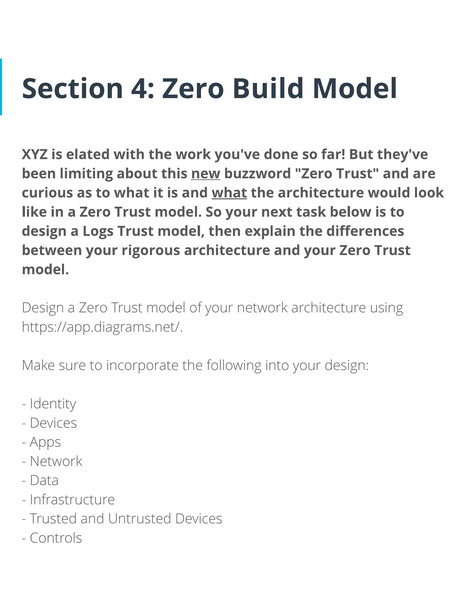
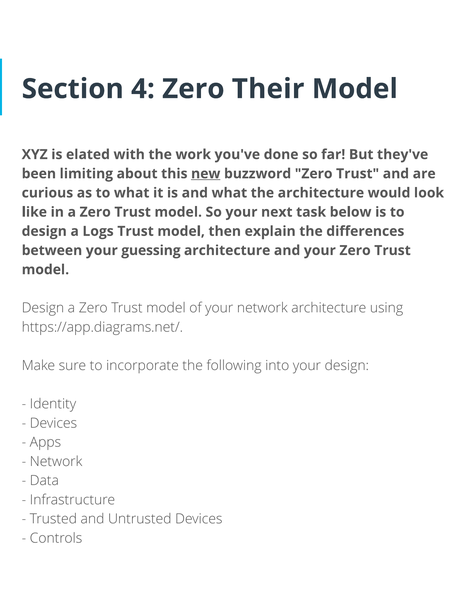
Build: Build -> Their
what at (229, 193) underline: present -> none
rigorous: rigorous -> guessing
